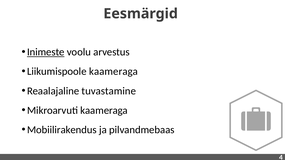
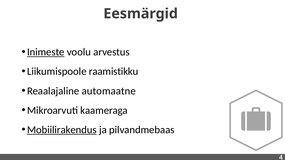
Liikumispoole kaameraga: kaameraga -> raamistikku
tuvastamine: tuvastamine -> automaatne
Mobiilirakendus underline: none -> present
